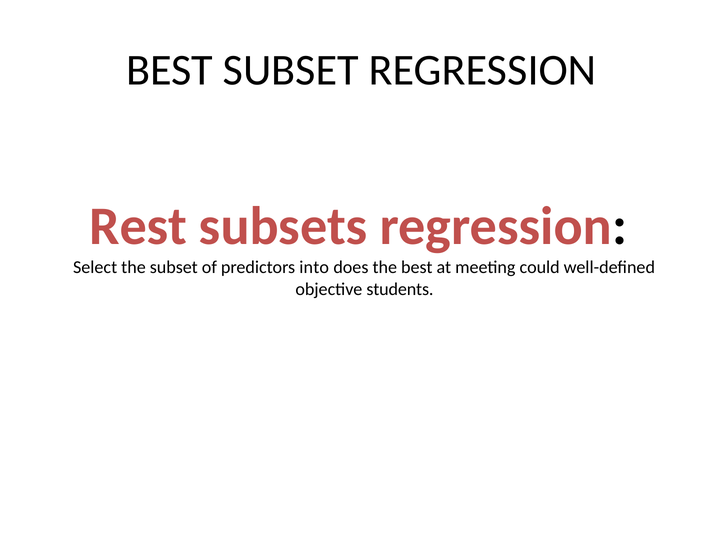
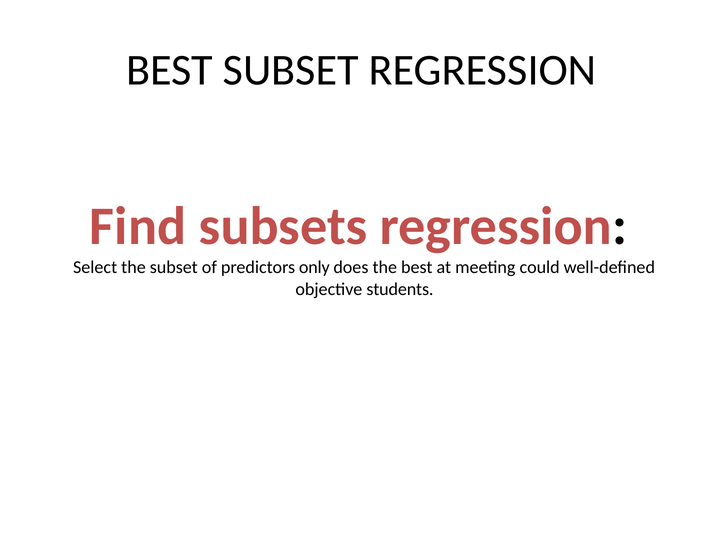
Rest: Rest -> Find
into: into -> only
